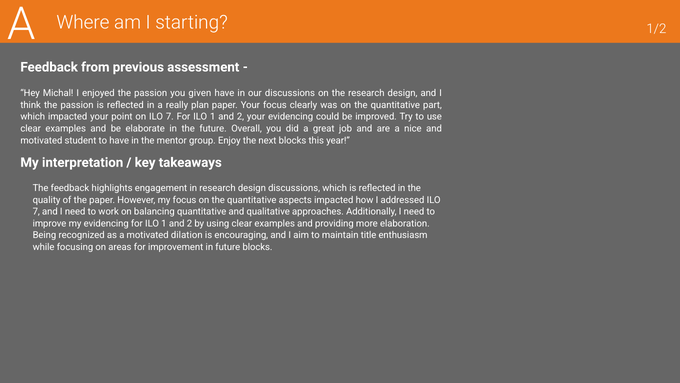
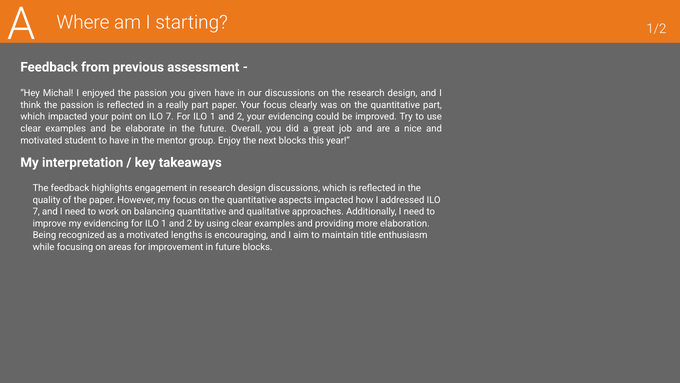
really plan: plan -> part
dilation: dilation -> lengths
